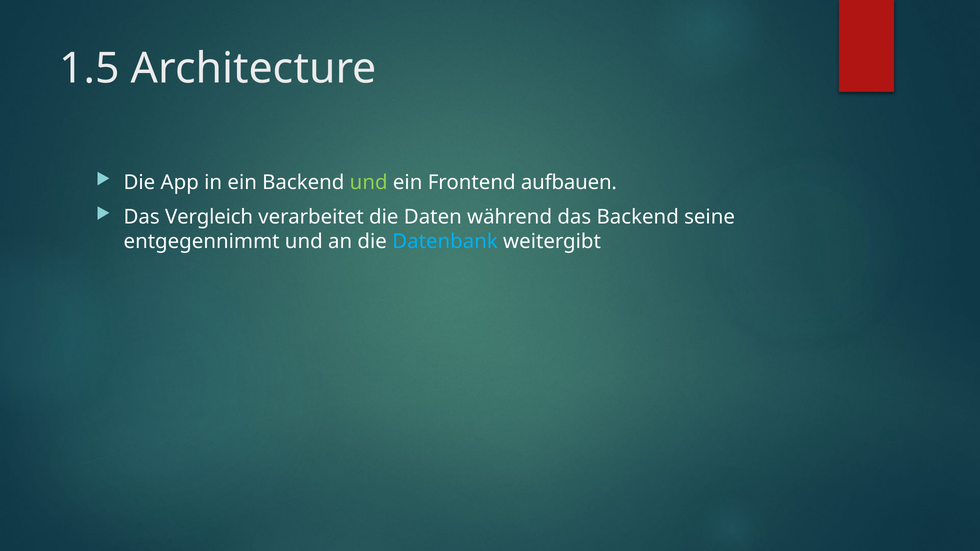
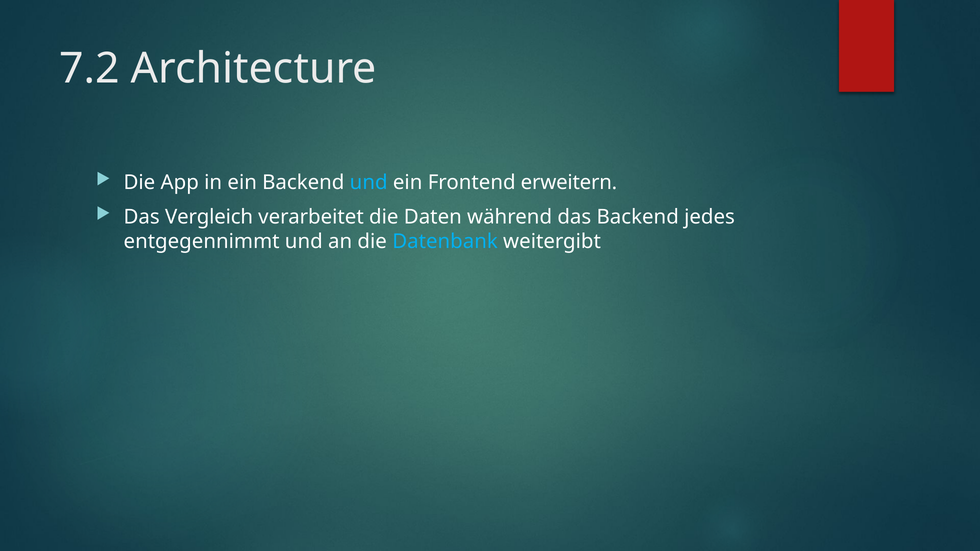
1.5: 1.5 -> 7.2
und at (369, 182) colour: light green -> light blue
aufbauen: aufbauen -> erweitern
seine: seine -> jedes
